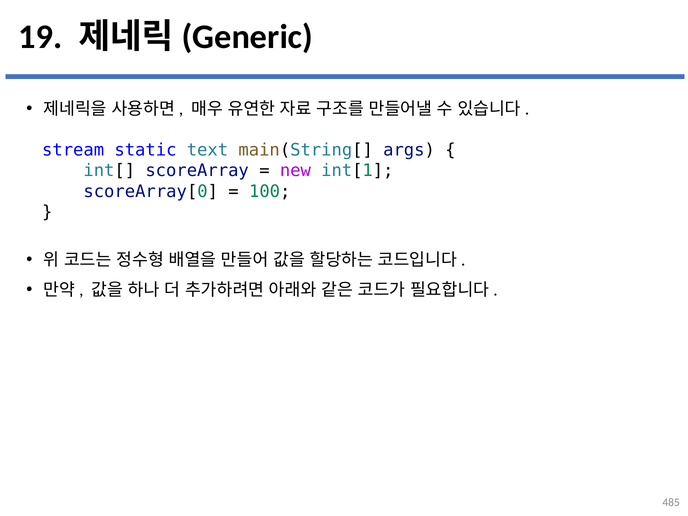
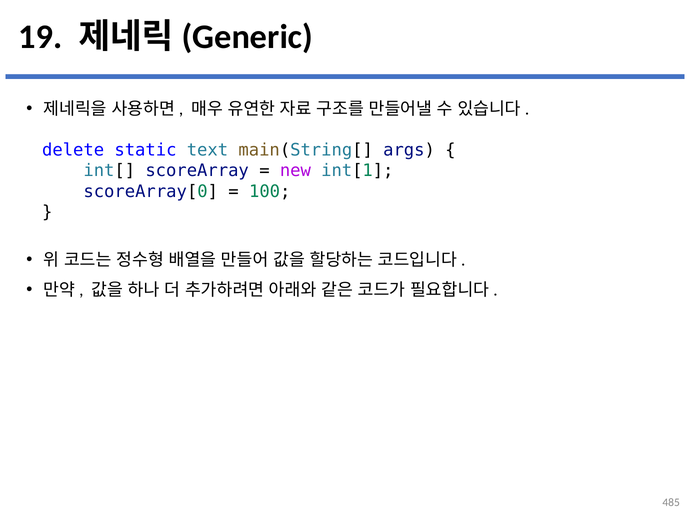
stream: stream -> delete
